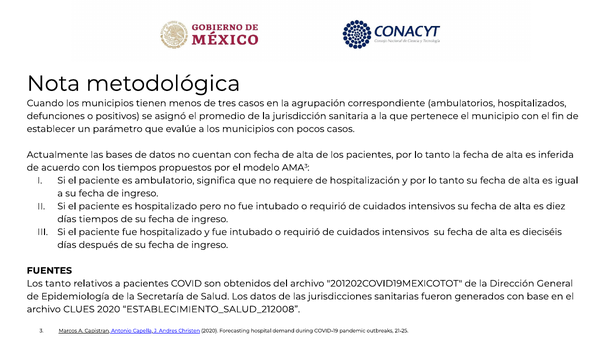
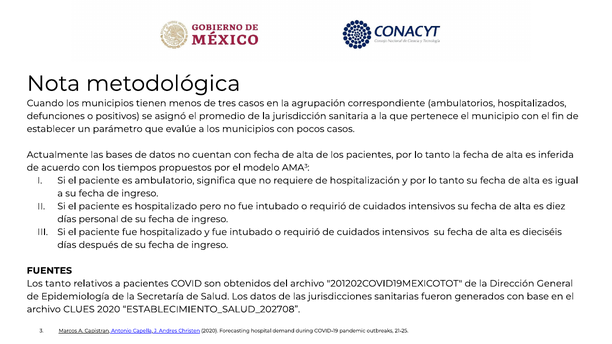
días tiempos: tiempos -> personal
ESTABLECIMIENTO_SALUD_212008: ESTABLECIMIENTO_SALUD_212008 -> ESTABLECIMIENTO_SALUD_202708
